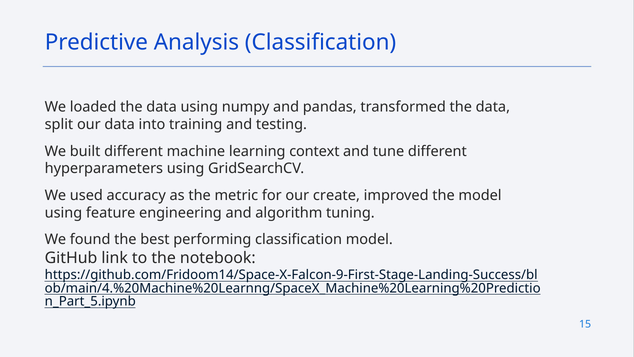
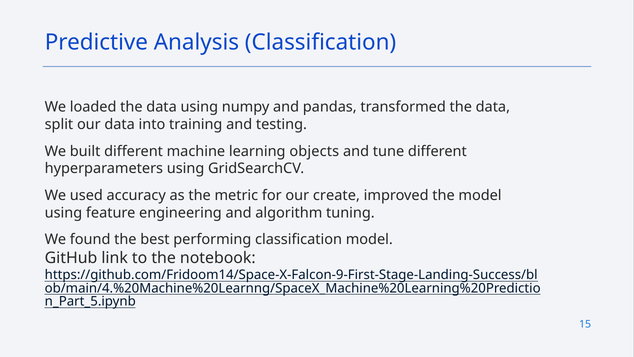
context: context -> objects
